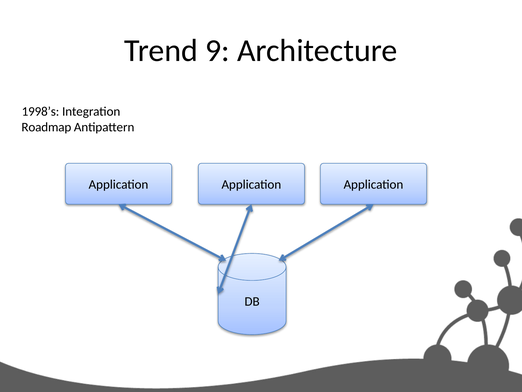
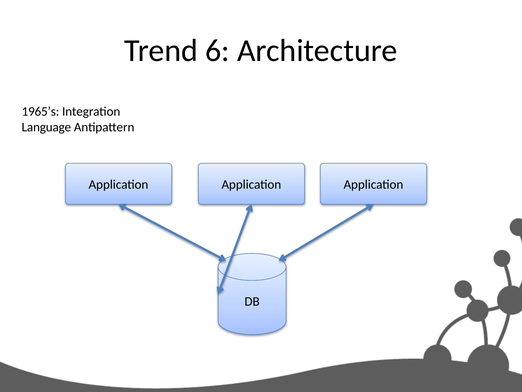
9: 9 -> 6
1998’s: 1998’s -> 1965’s
Roadmap: Roadmap -> Language
